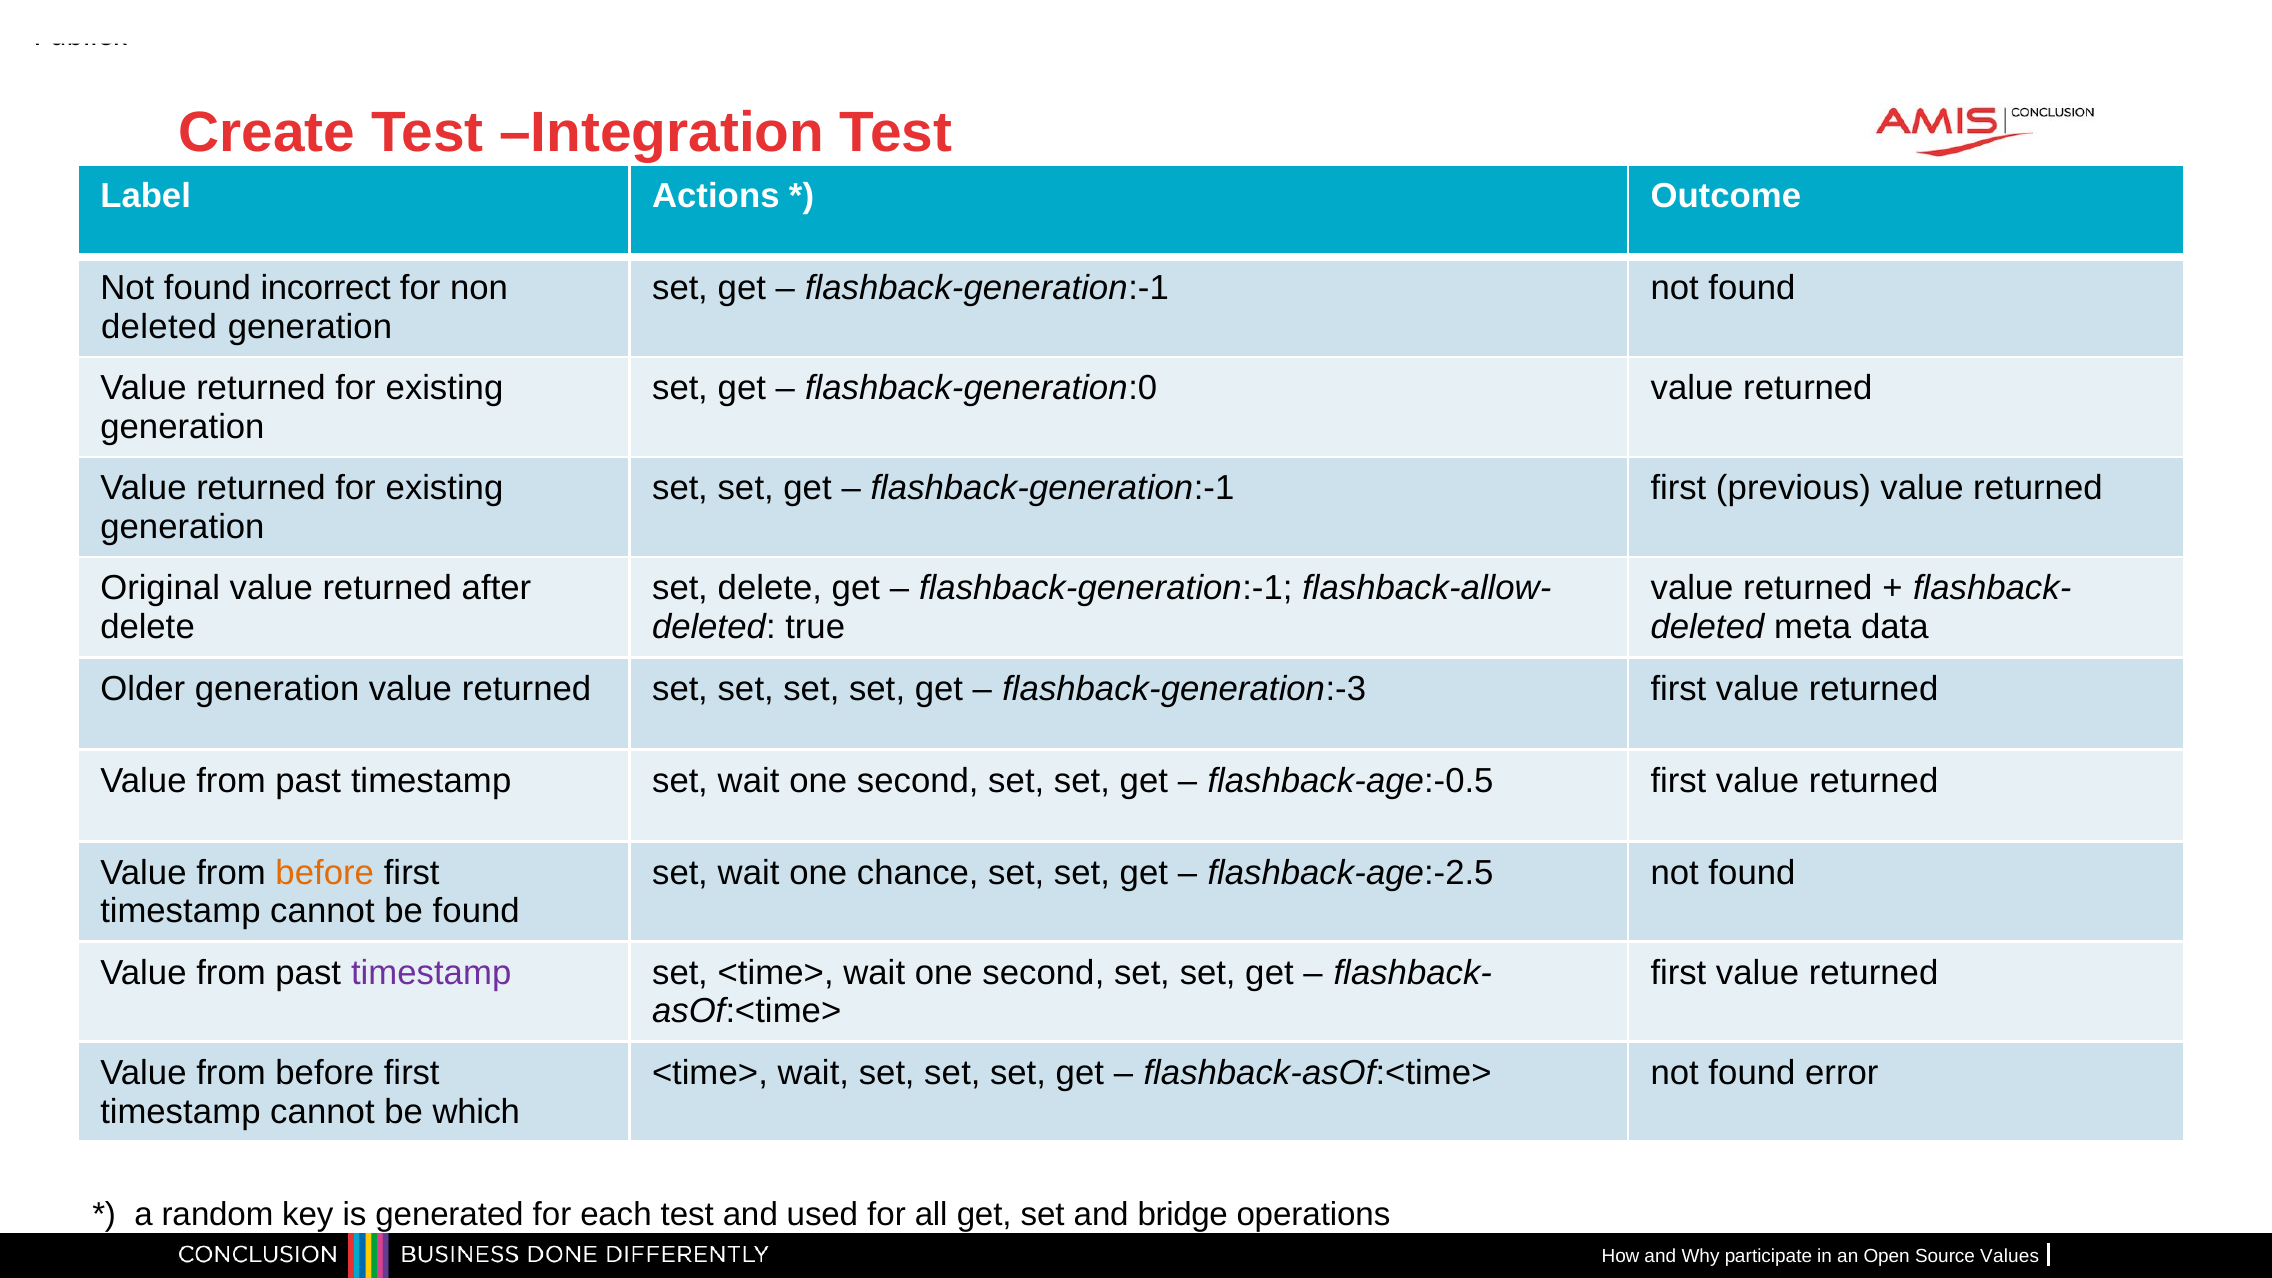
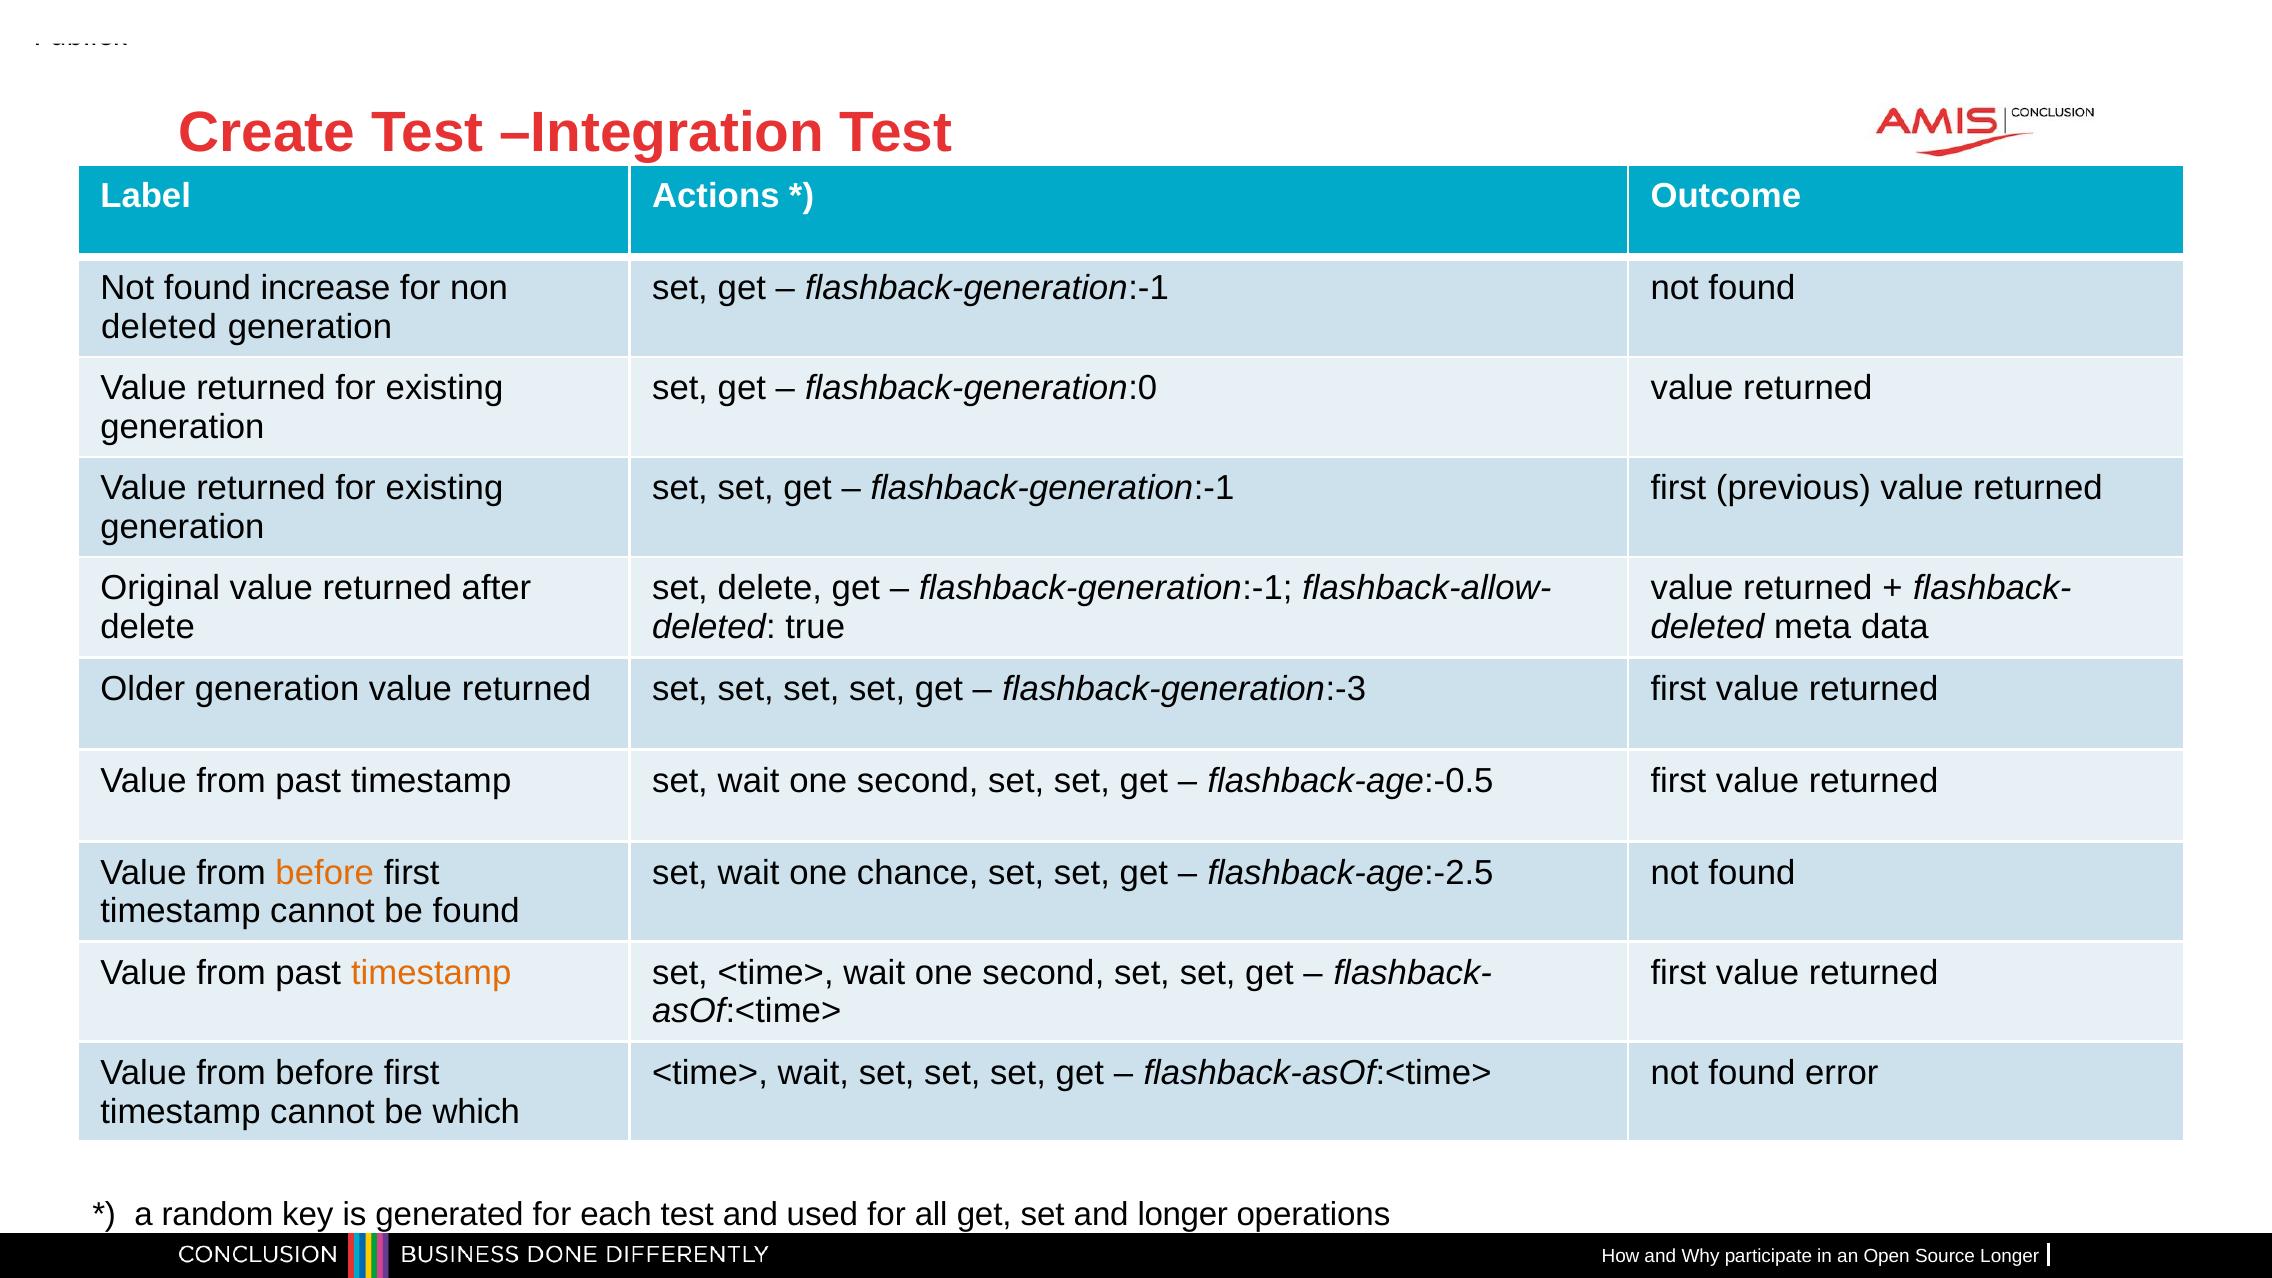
incorrect: incorrect -> increase
timestamp at (431, 973) colour: purple -> orange
and bridge: bridge -> longer
Source Values: Values -> Longer
